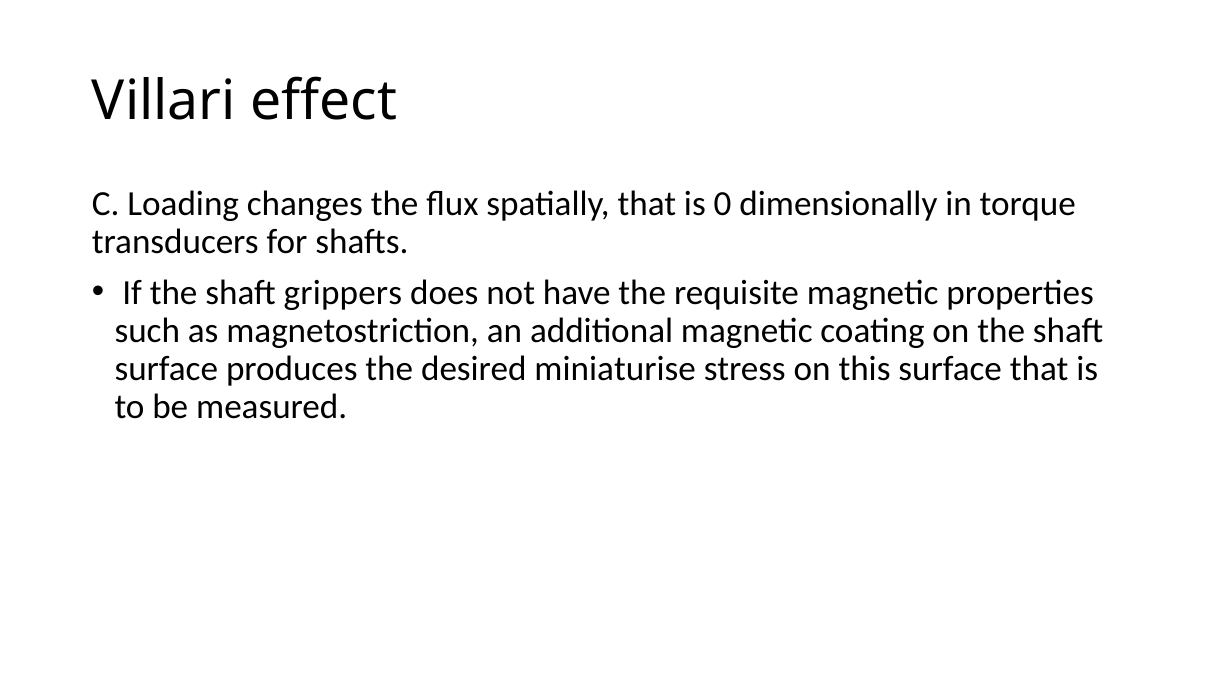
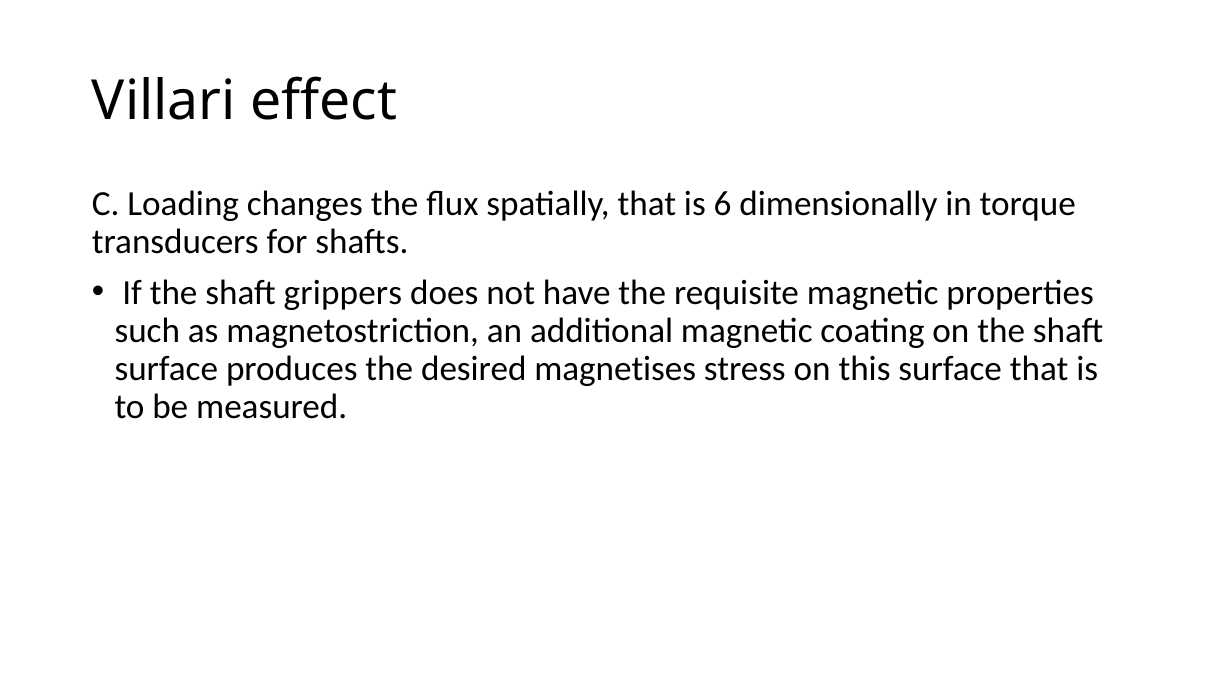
0: 0 -> 6
miniaturise: miniaturise -> magnetises
